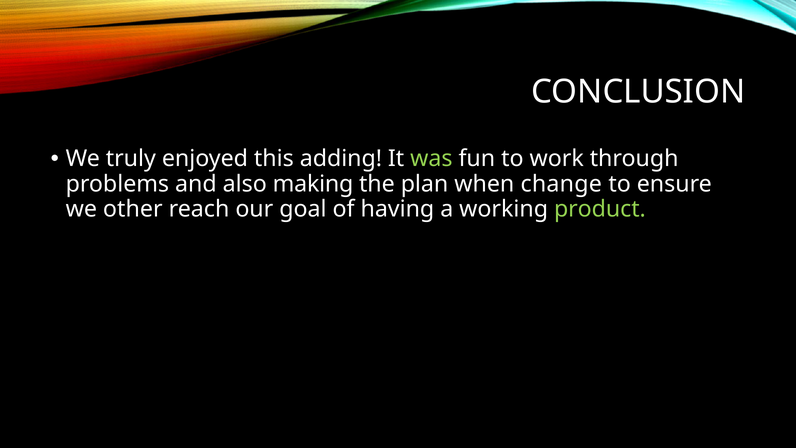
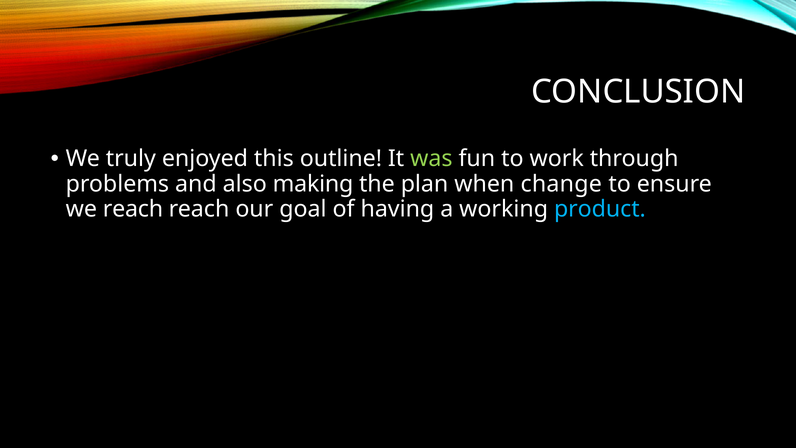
adding: adding -> outline
we other: other -> reach
product colour: light green -> light blue
